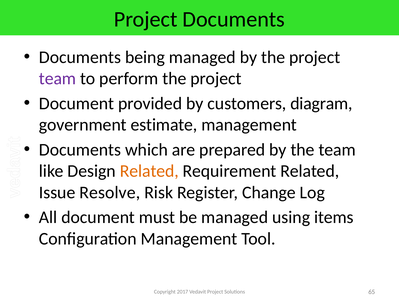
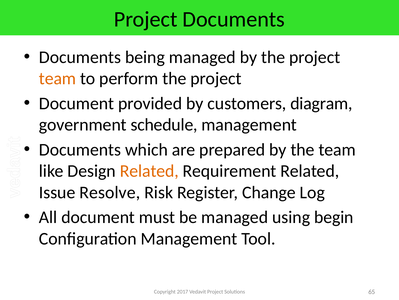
team at (58, 78) colour: purple -> orange
estimate: estimate -> schedule
items: items -> begin
